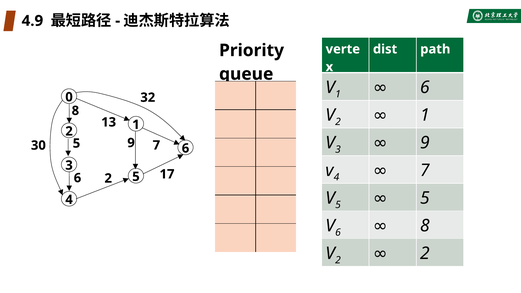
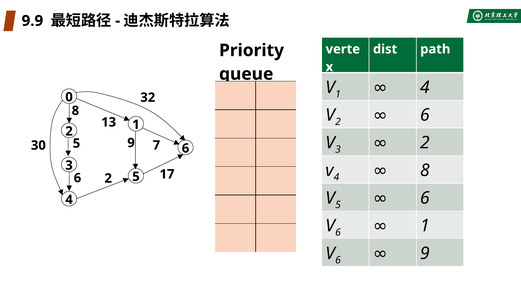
4.9: 4.9 -> 9.9
6 at (425, 88): 6 -> 4
1 at (425, 115): 1 -> 6
9 at (425, 143): 9 -> 2
7 at (425, 170): 7 -> 8
5 at (425, 198): 5 -> 6
8 at (425, 226): 8 -> 1
2 at (338, 260): 2 -> 6
2 at (425, 253): 2 -> 9
